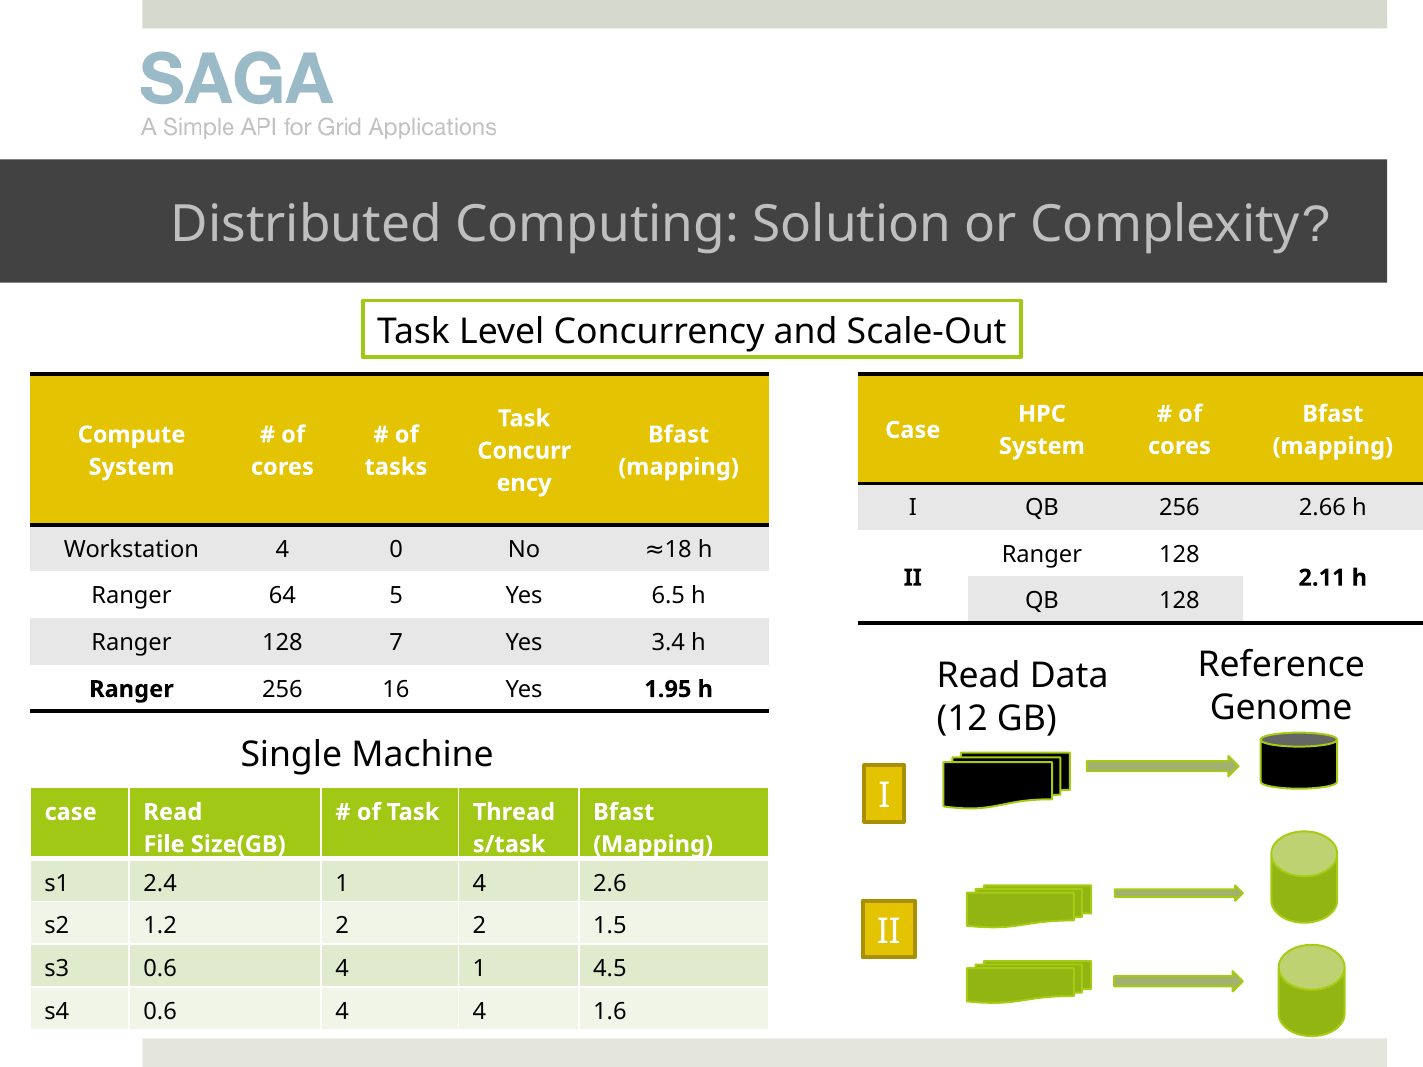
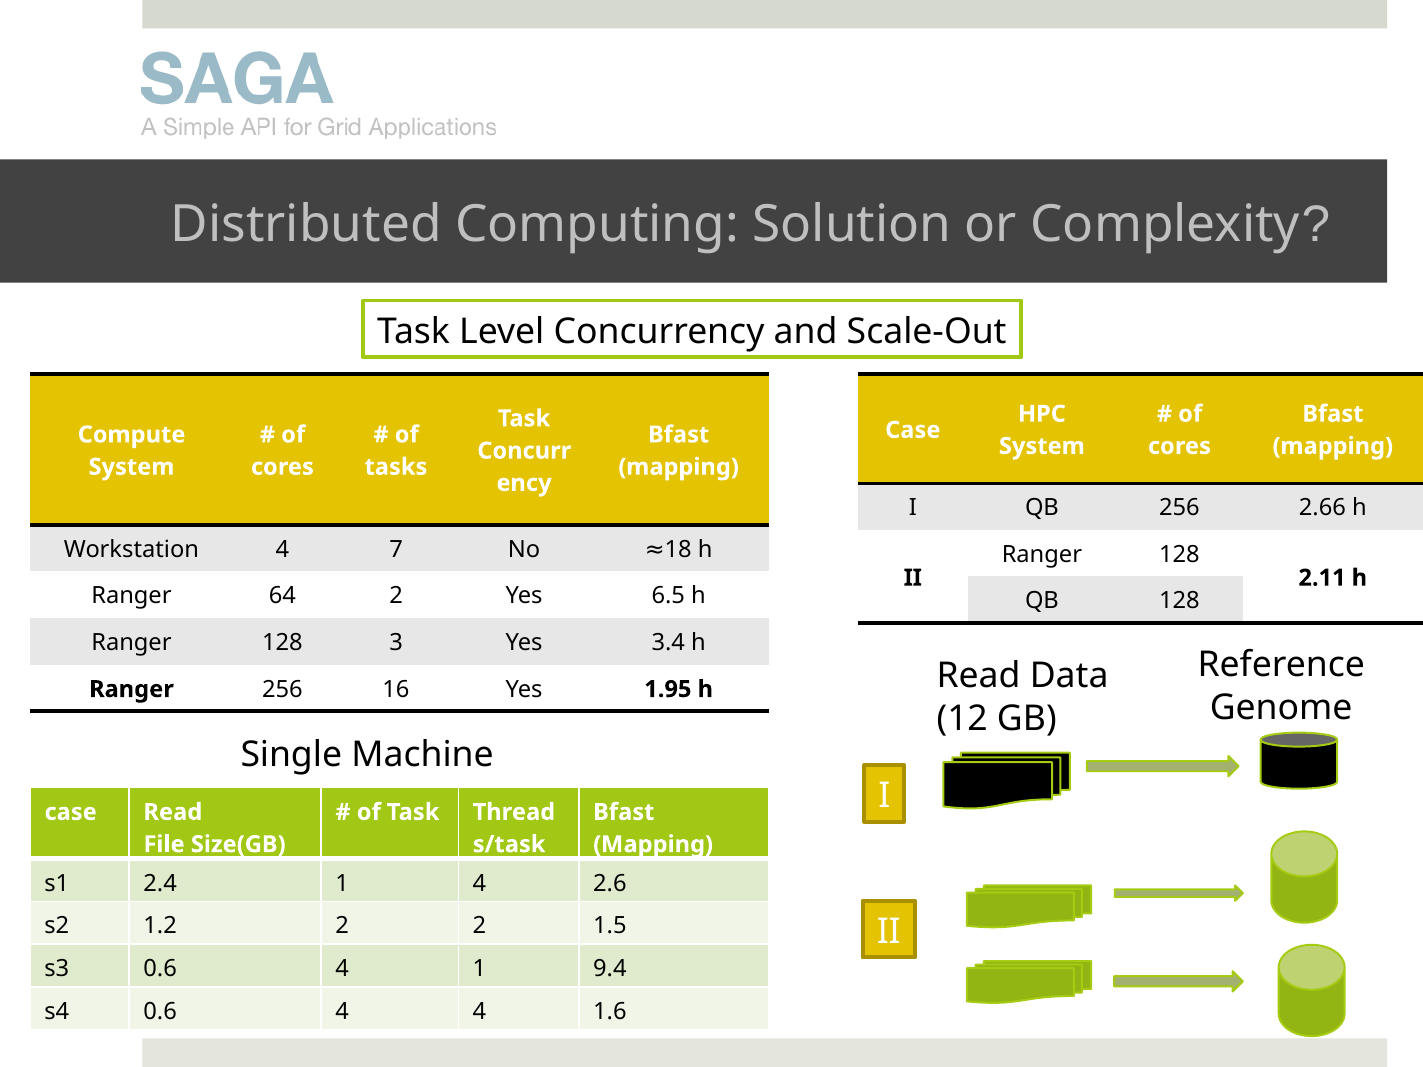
0: 0 -> 7
64 5: 5 -> 2
7: 7 -> 3
4.5: 4.5 -> 9.4
